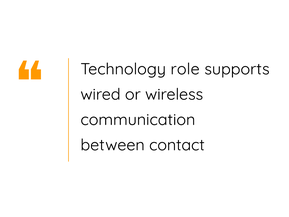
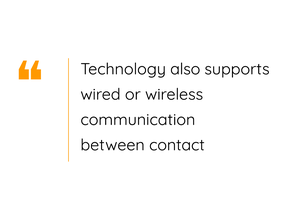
role: role -> also
